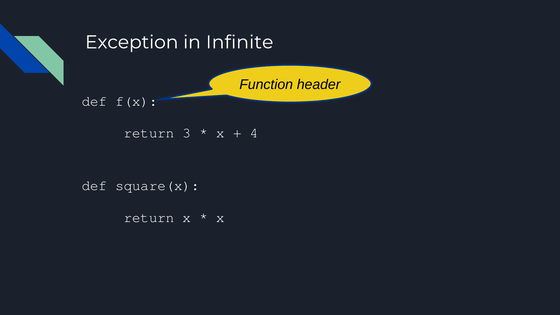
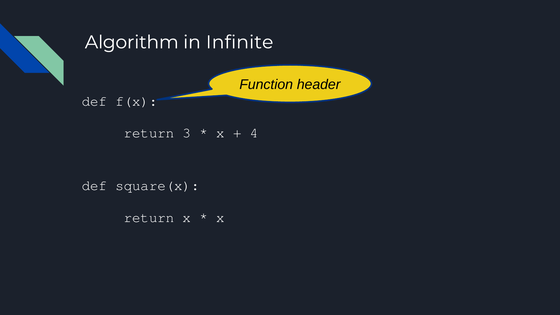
Exception: Exception -> Algorithm
